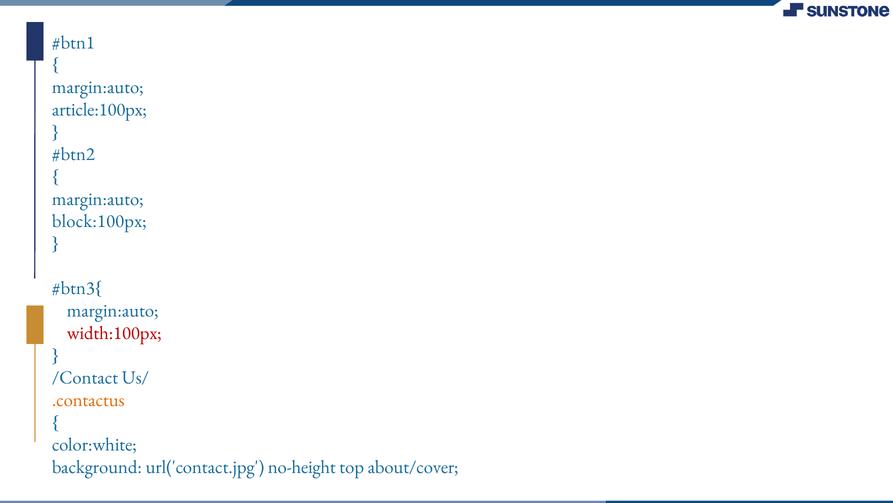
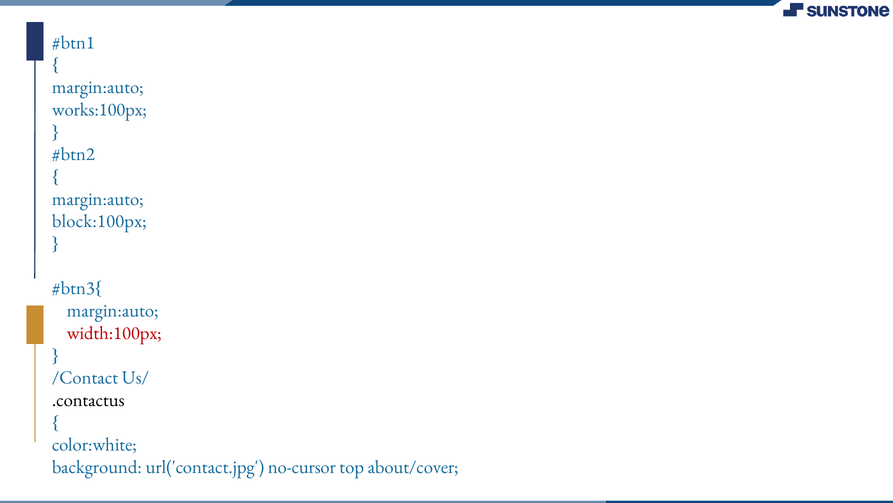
article:100px: article:100px -> works:100px
.contactus colour: orange -> black
no-height: no-height -> no-cursor
